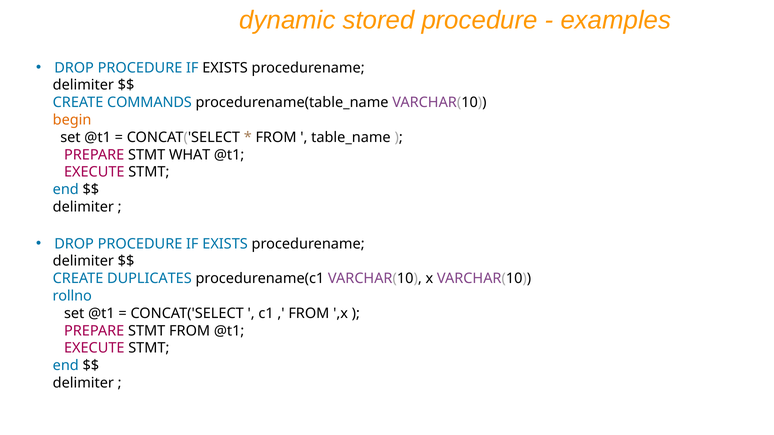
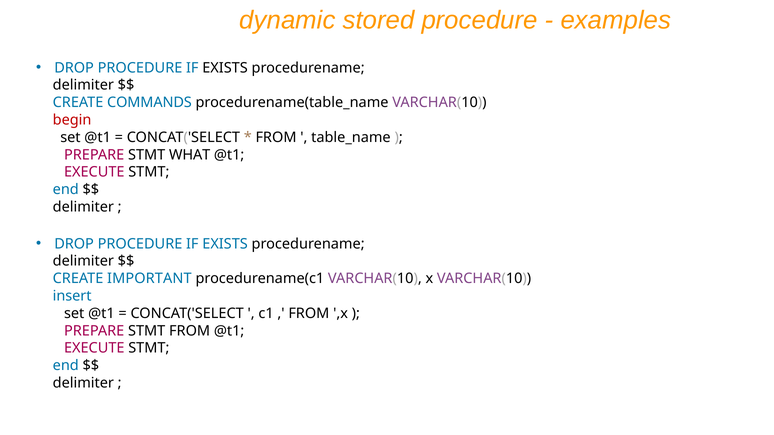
begin colour: orange -> red
DUPLICATES: DUPLICATES -> IMPORTANT
rollno: rollno -> insert
